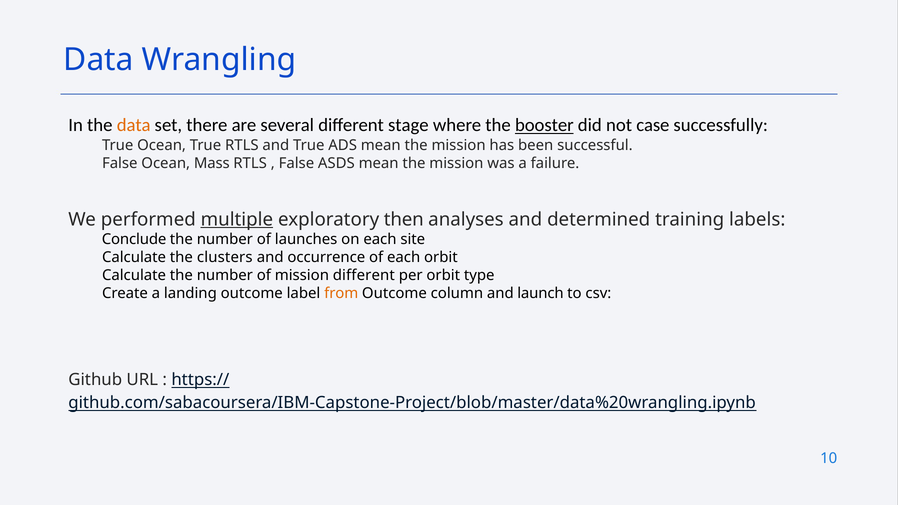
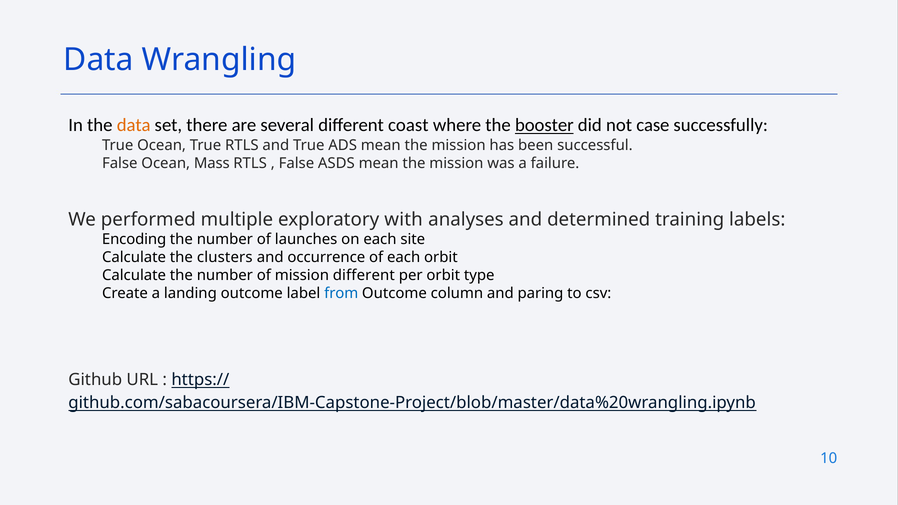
stage: stage -> coast
multiple underline: present -> none
then: then -> with
Conclude: Conclude -> Encoding
from colour: orange -> blue
launch: launch -> paring
